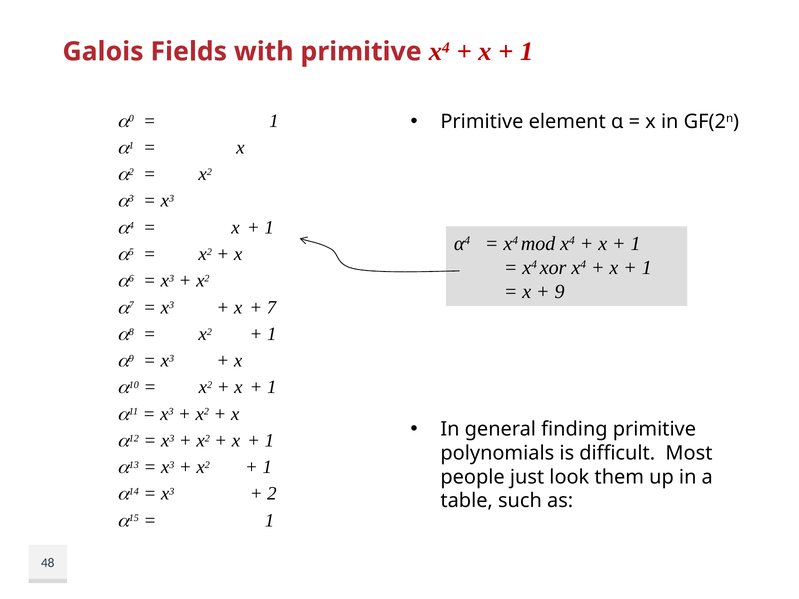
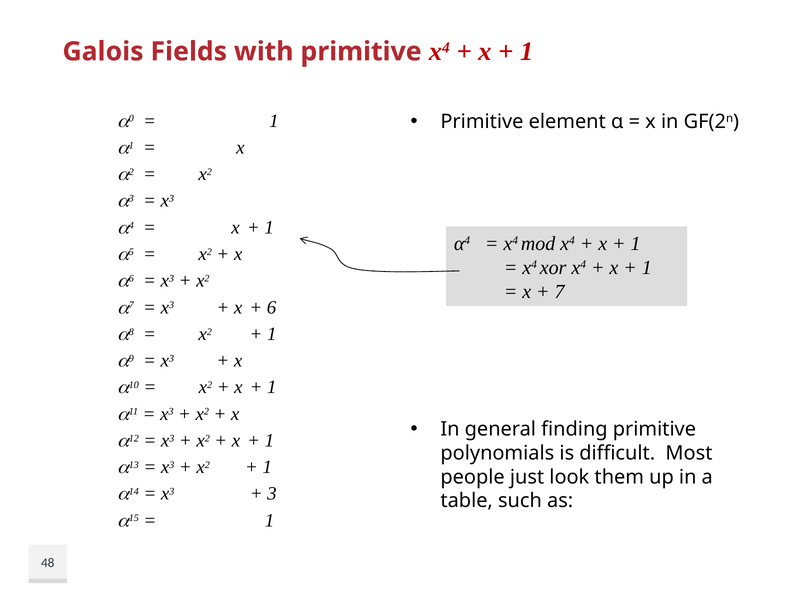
9: 9 -> 7
7: 7 -> 6
2: 2 -> 3
